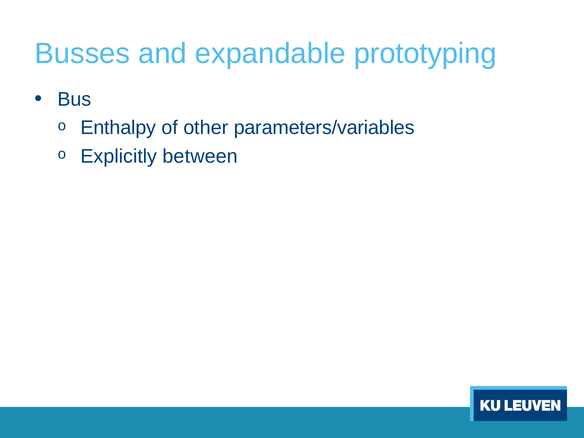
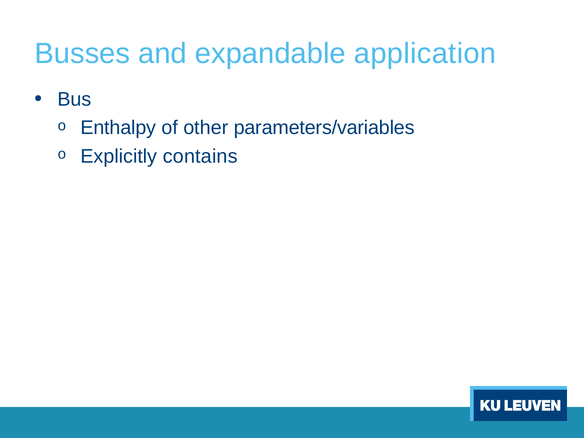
prototyping: prototyping -> application
between: between -> contains
